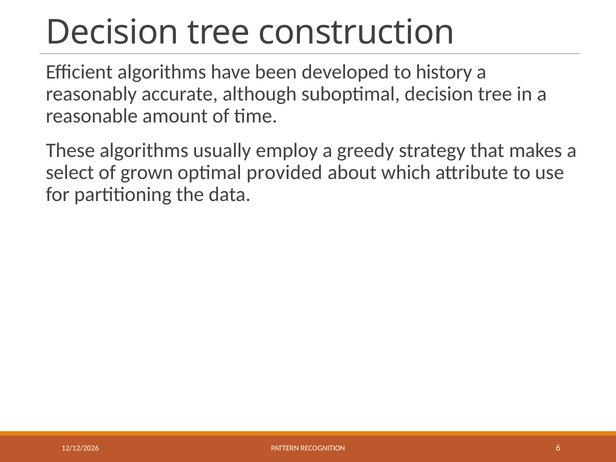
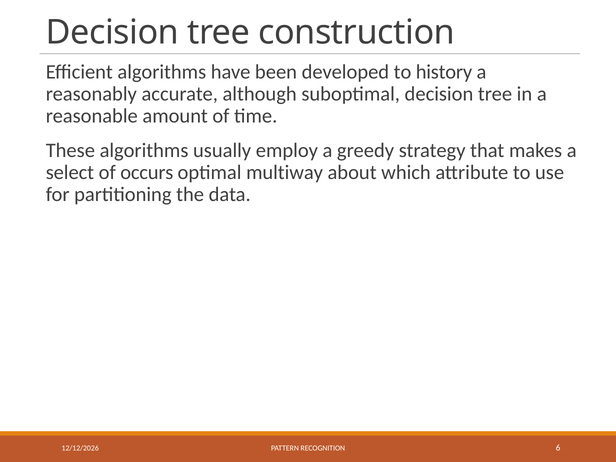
grown: grown -> occurs
provided: provided -> multiway
